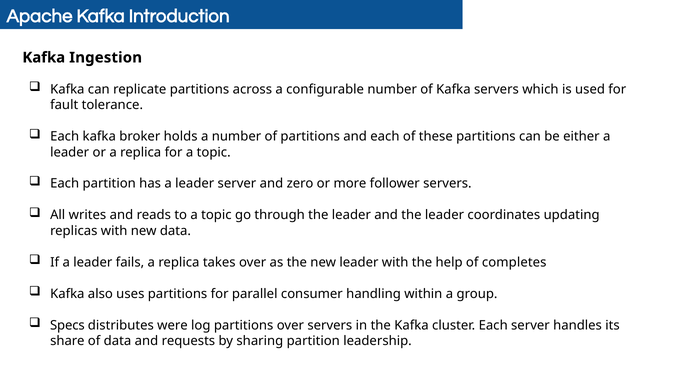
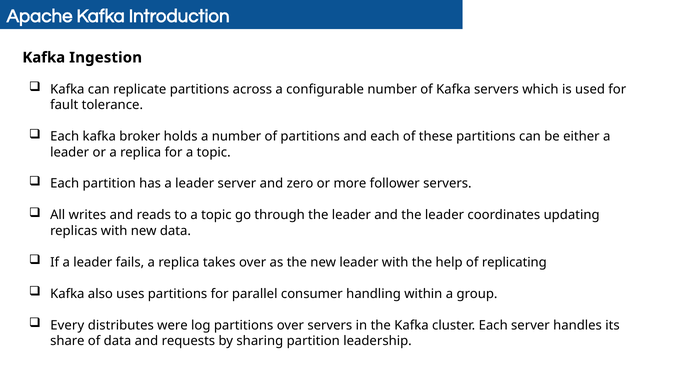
completes: completes -> replicating
Specs: Specs -> Every
